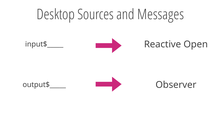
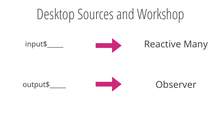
Messages: Messages -> Workshop
Open: Open -> Many
